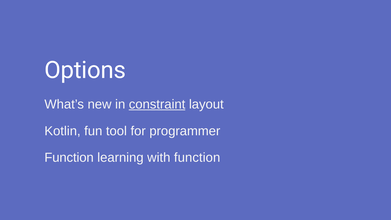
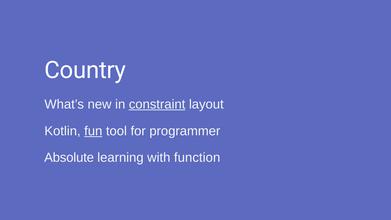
Options: Options -> Country
fun underline: none -> present
Function at (69, 158): Function -> Absolute
